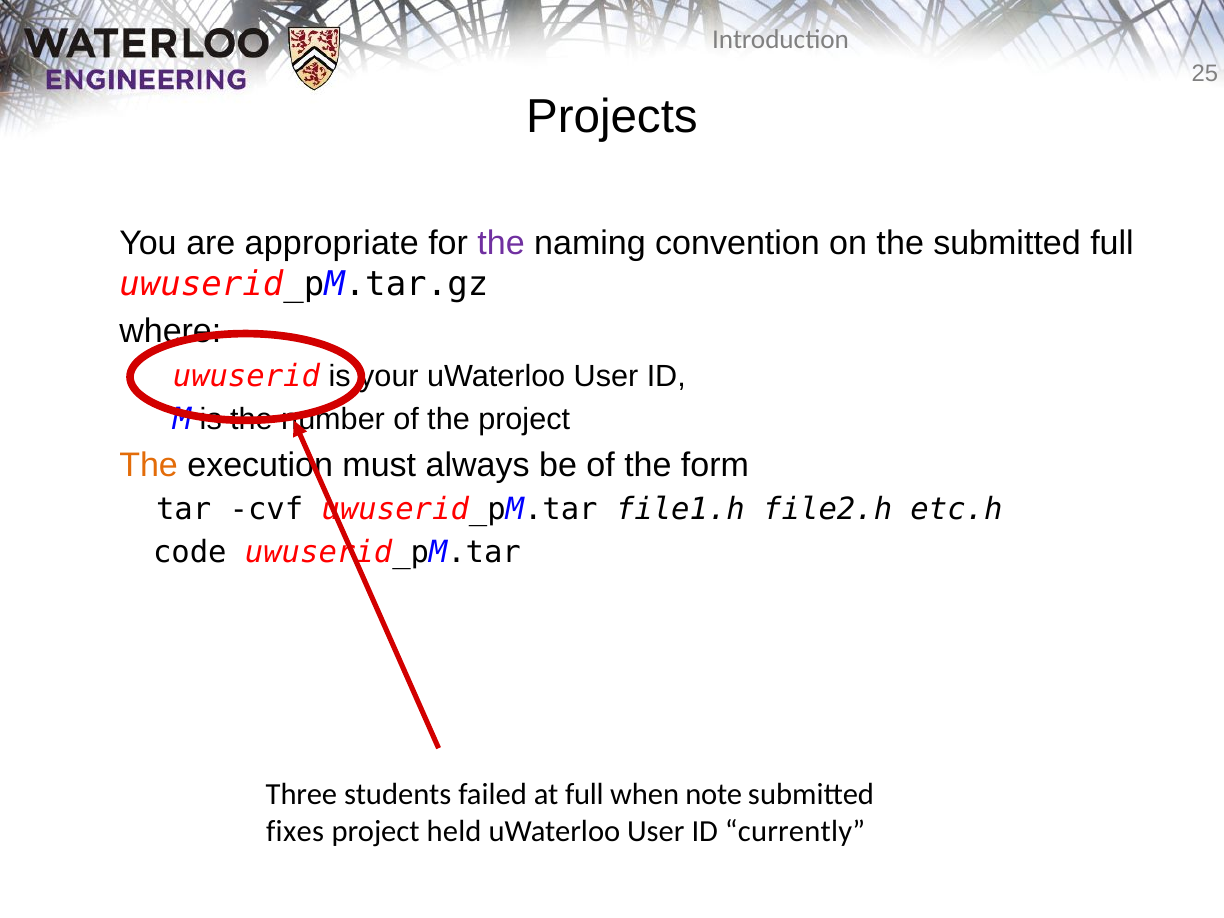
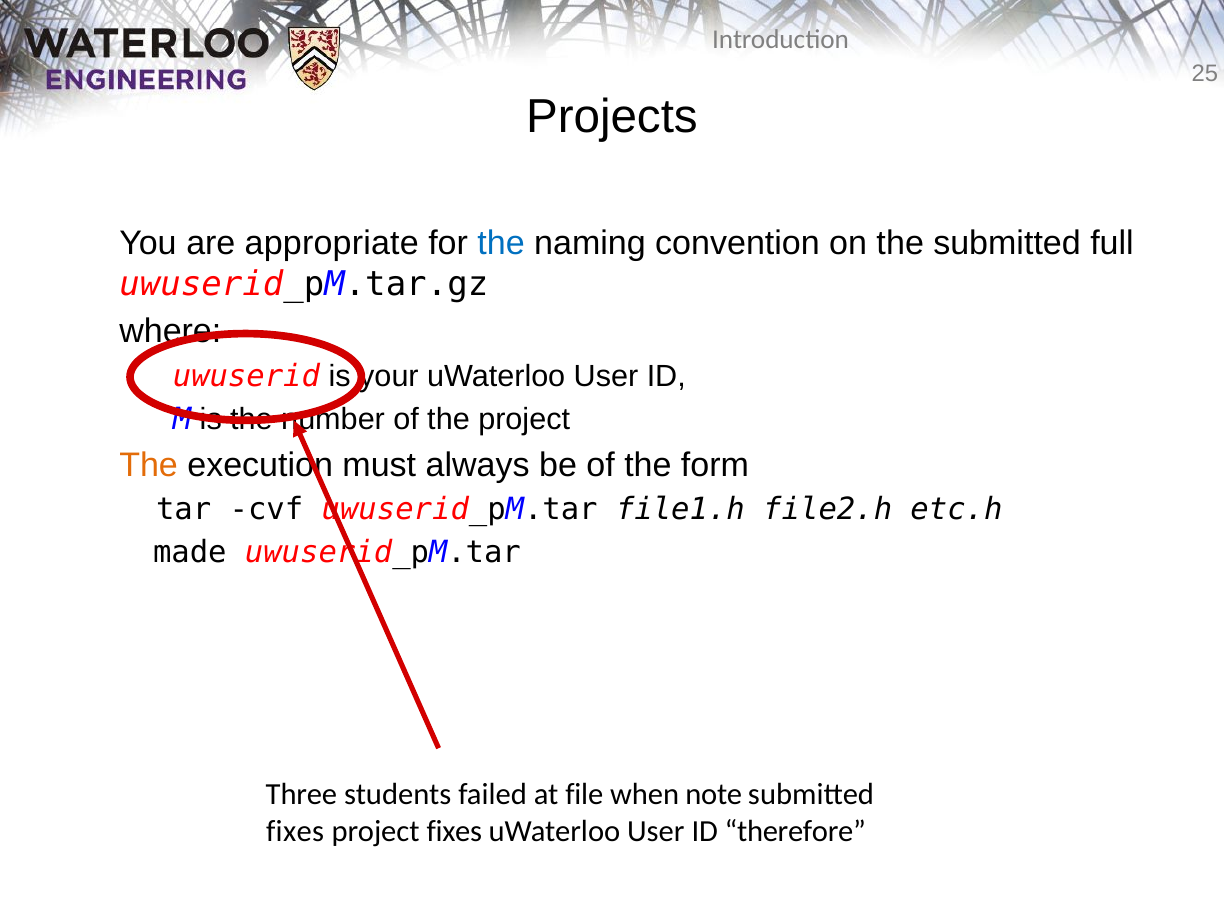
the at (501, 243) colour: purple -> blue
code: code -> made
at full: full -> file
project held: held -> fixes
currently: currently -> therefore
